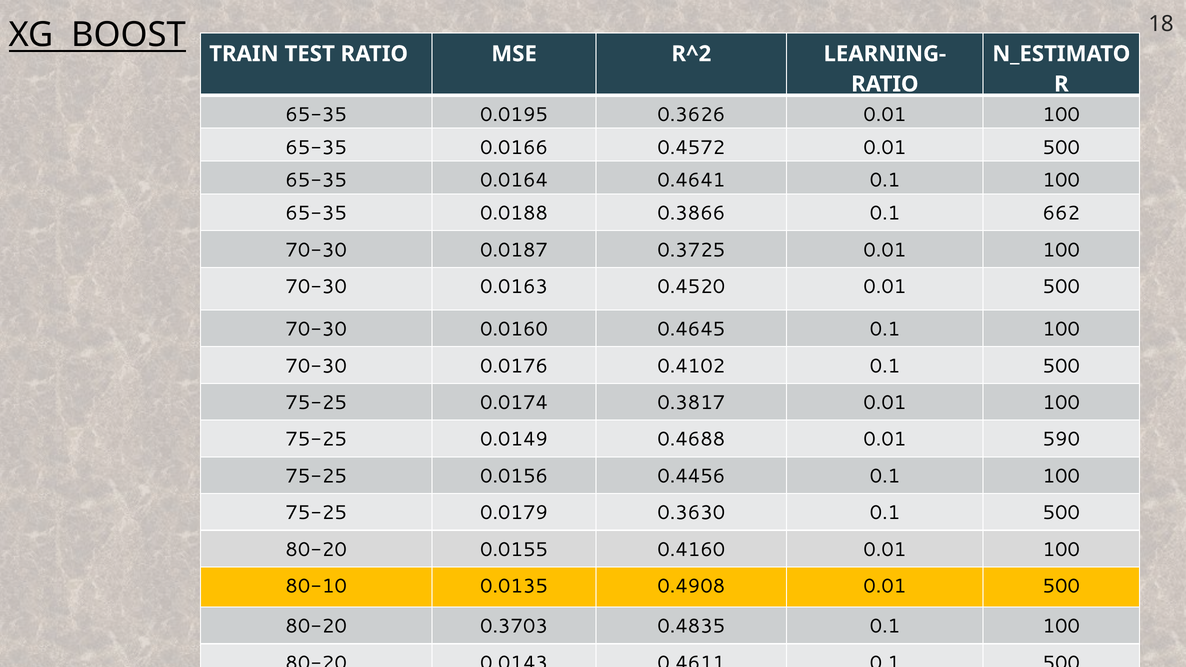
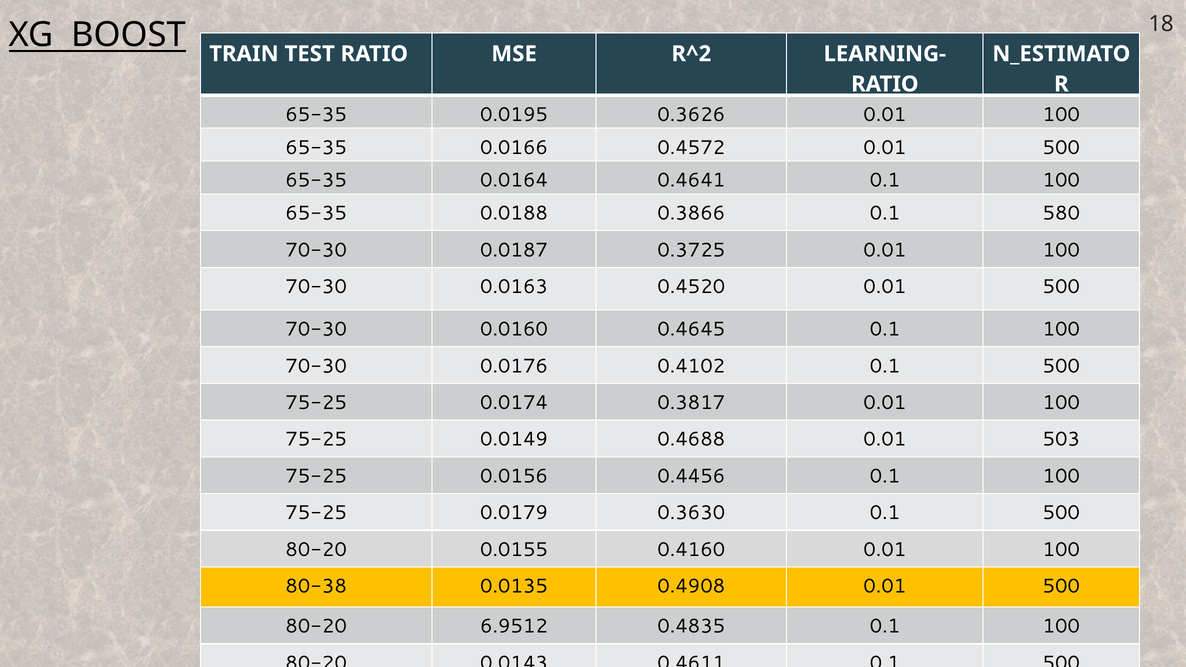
662: 662 -> 580
590: 590 -> 503
80-10: 80-10 -> 80-38
0.3703: 0.3703 -> 6.9512
